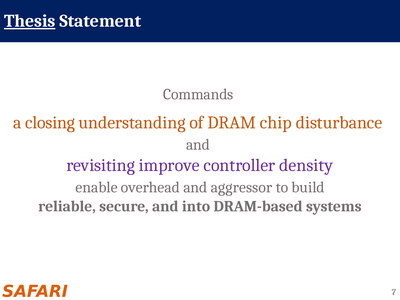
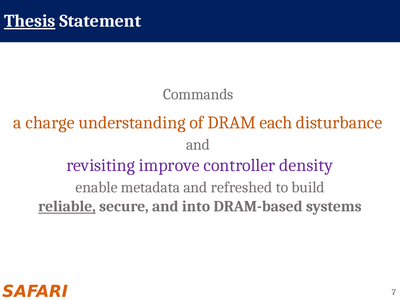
closing: closing -> charge
chip: chip -> each
overhead: overhead -> metadata
aggressor: aggressor -> refreshed
reliable underline: none -> present
